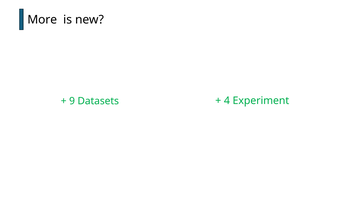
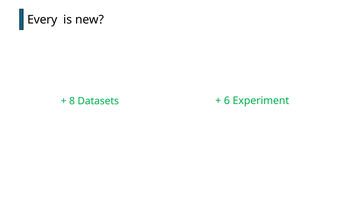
More: More -> Every
9: 9 -> 8
4: 4 -> 6
